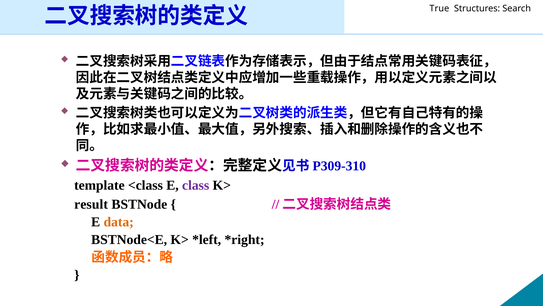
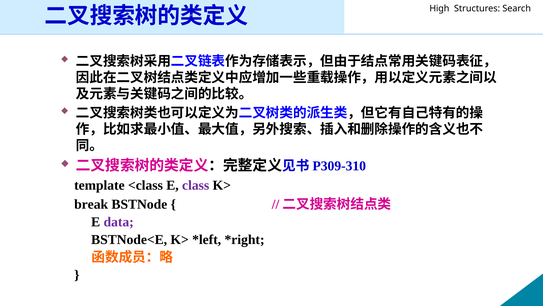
True: True -> High
result: result -> break
data colour: orange -> purple
